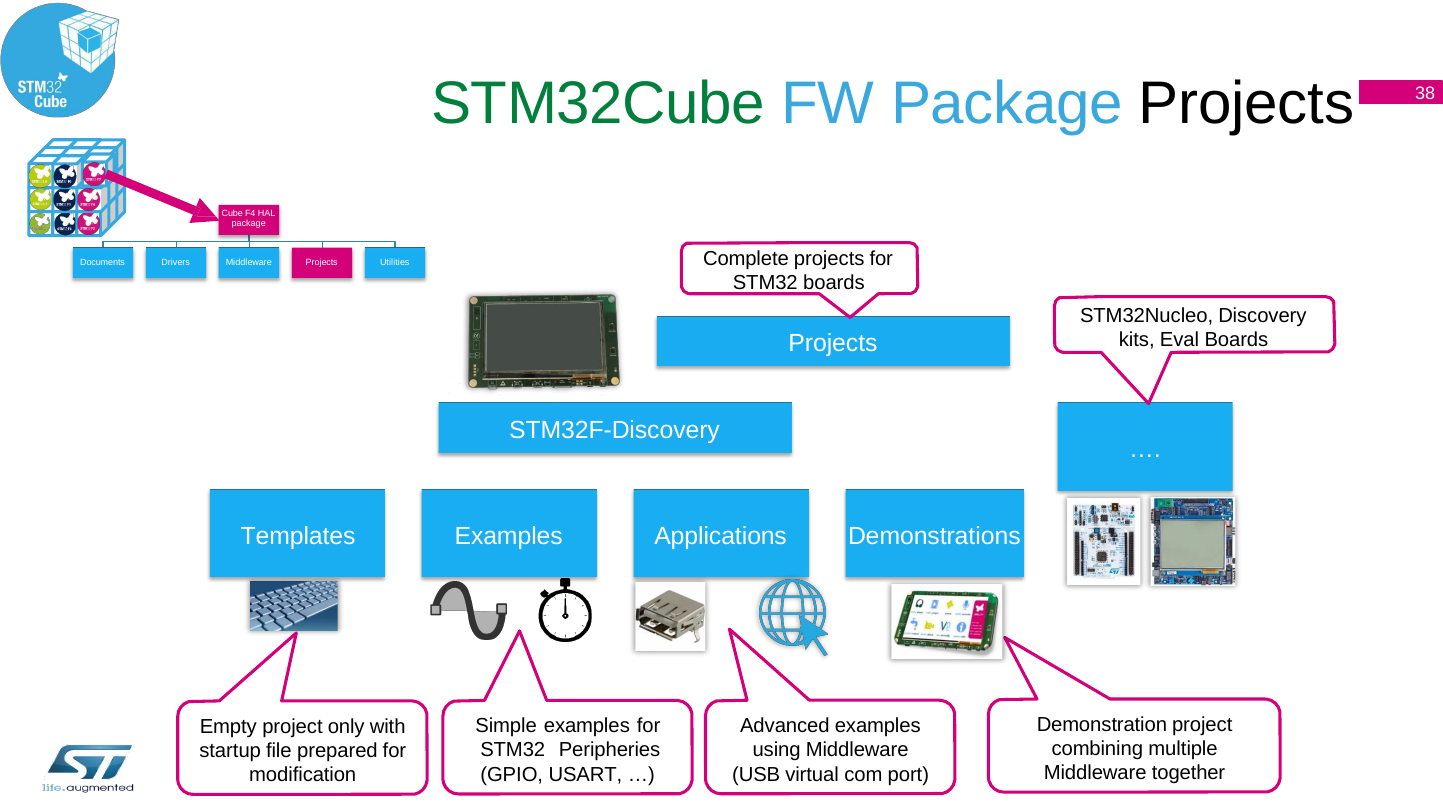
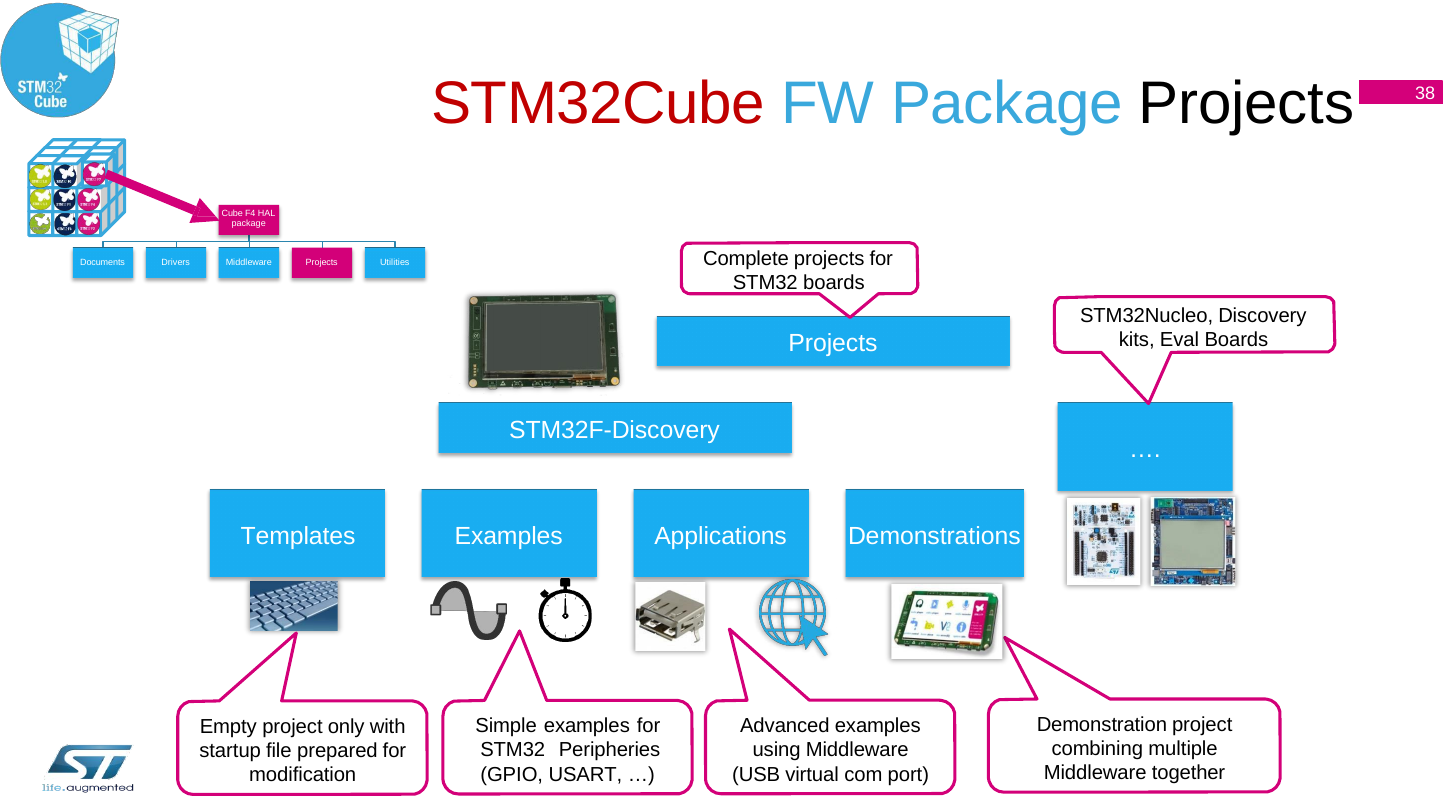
STM32Cube colour: green -> red
